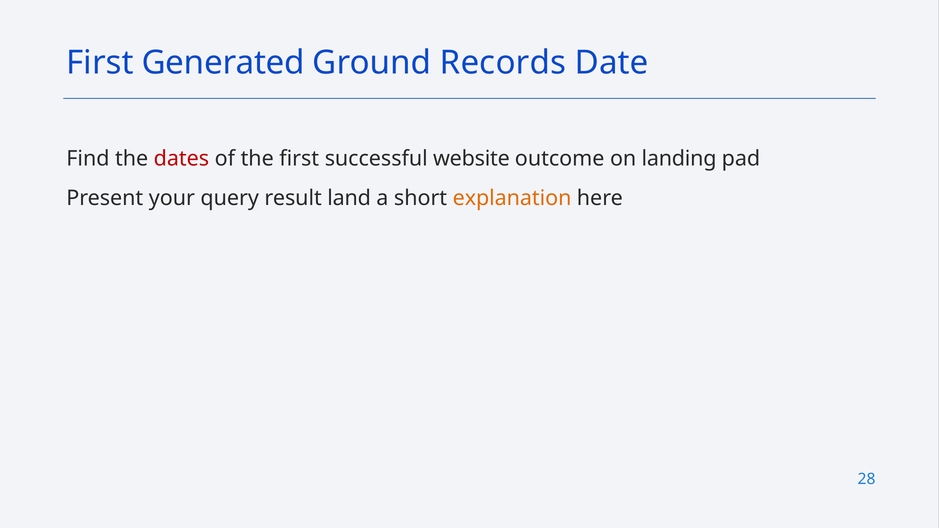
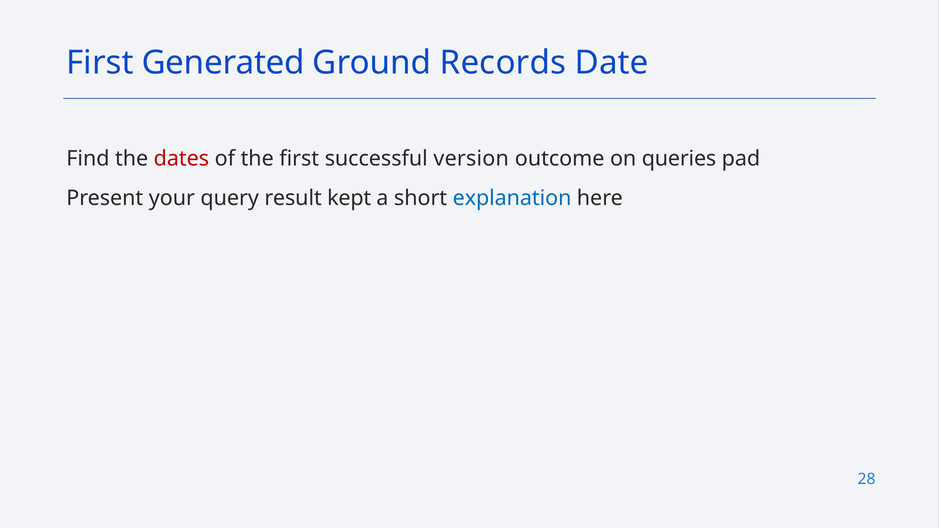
website: website -> version
landing: landing -> queries
land: land -> kept
explanation colour: orange -> blue
